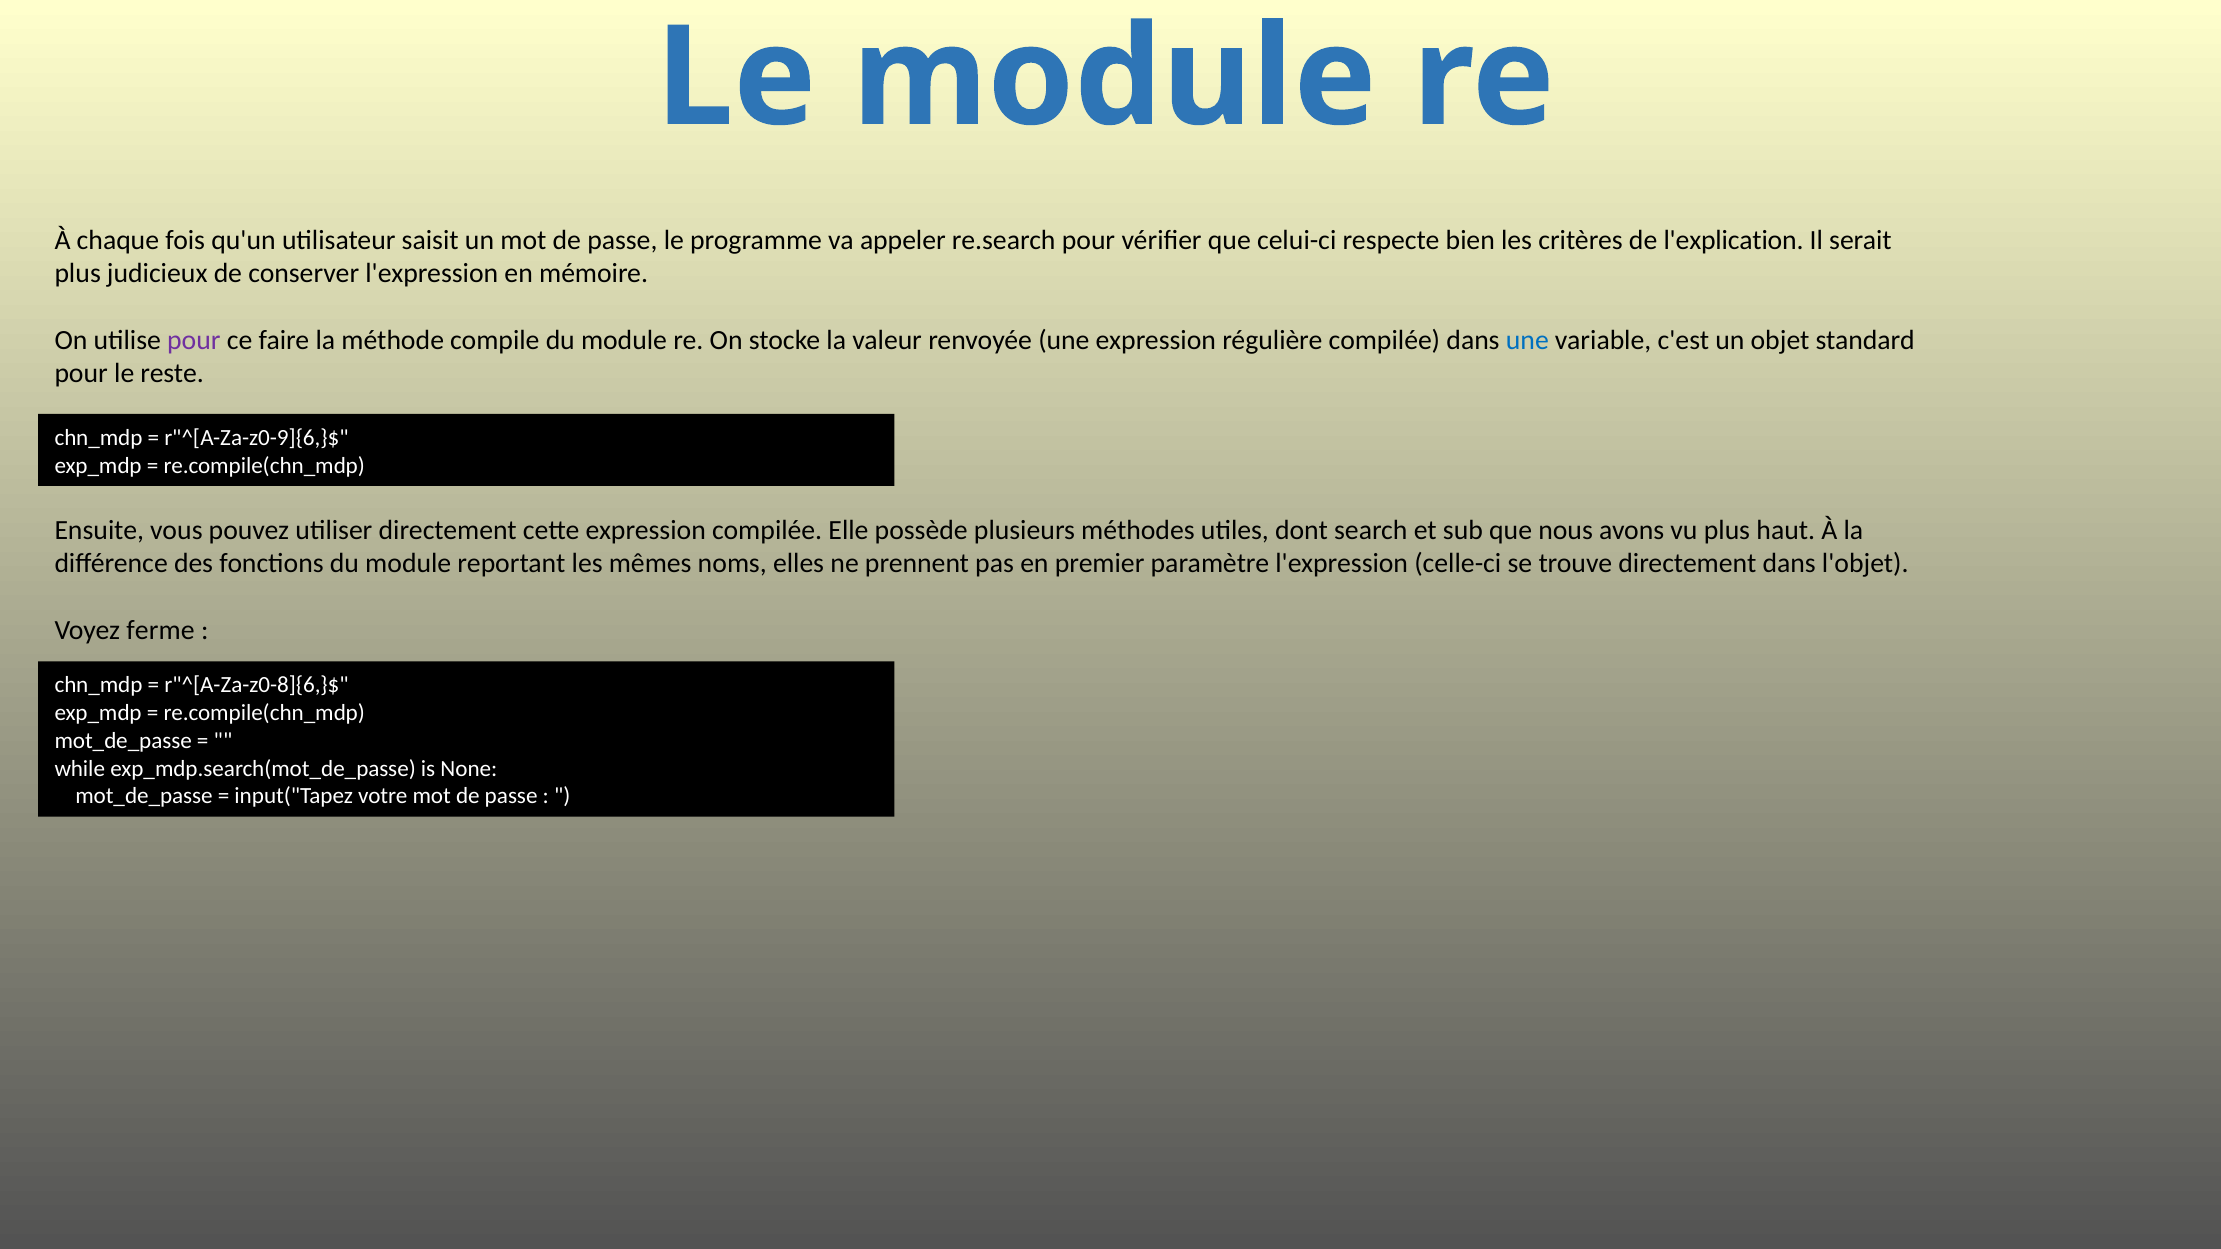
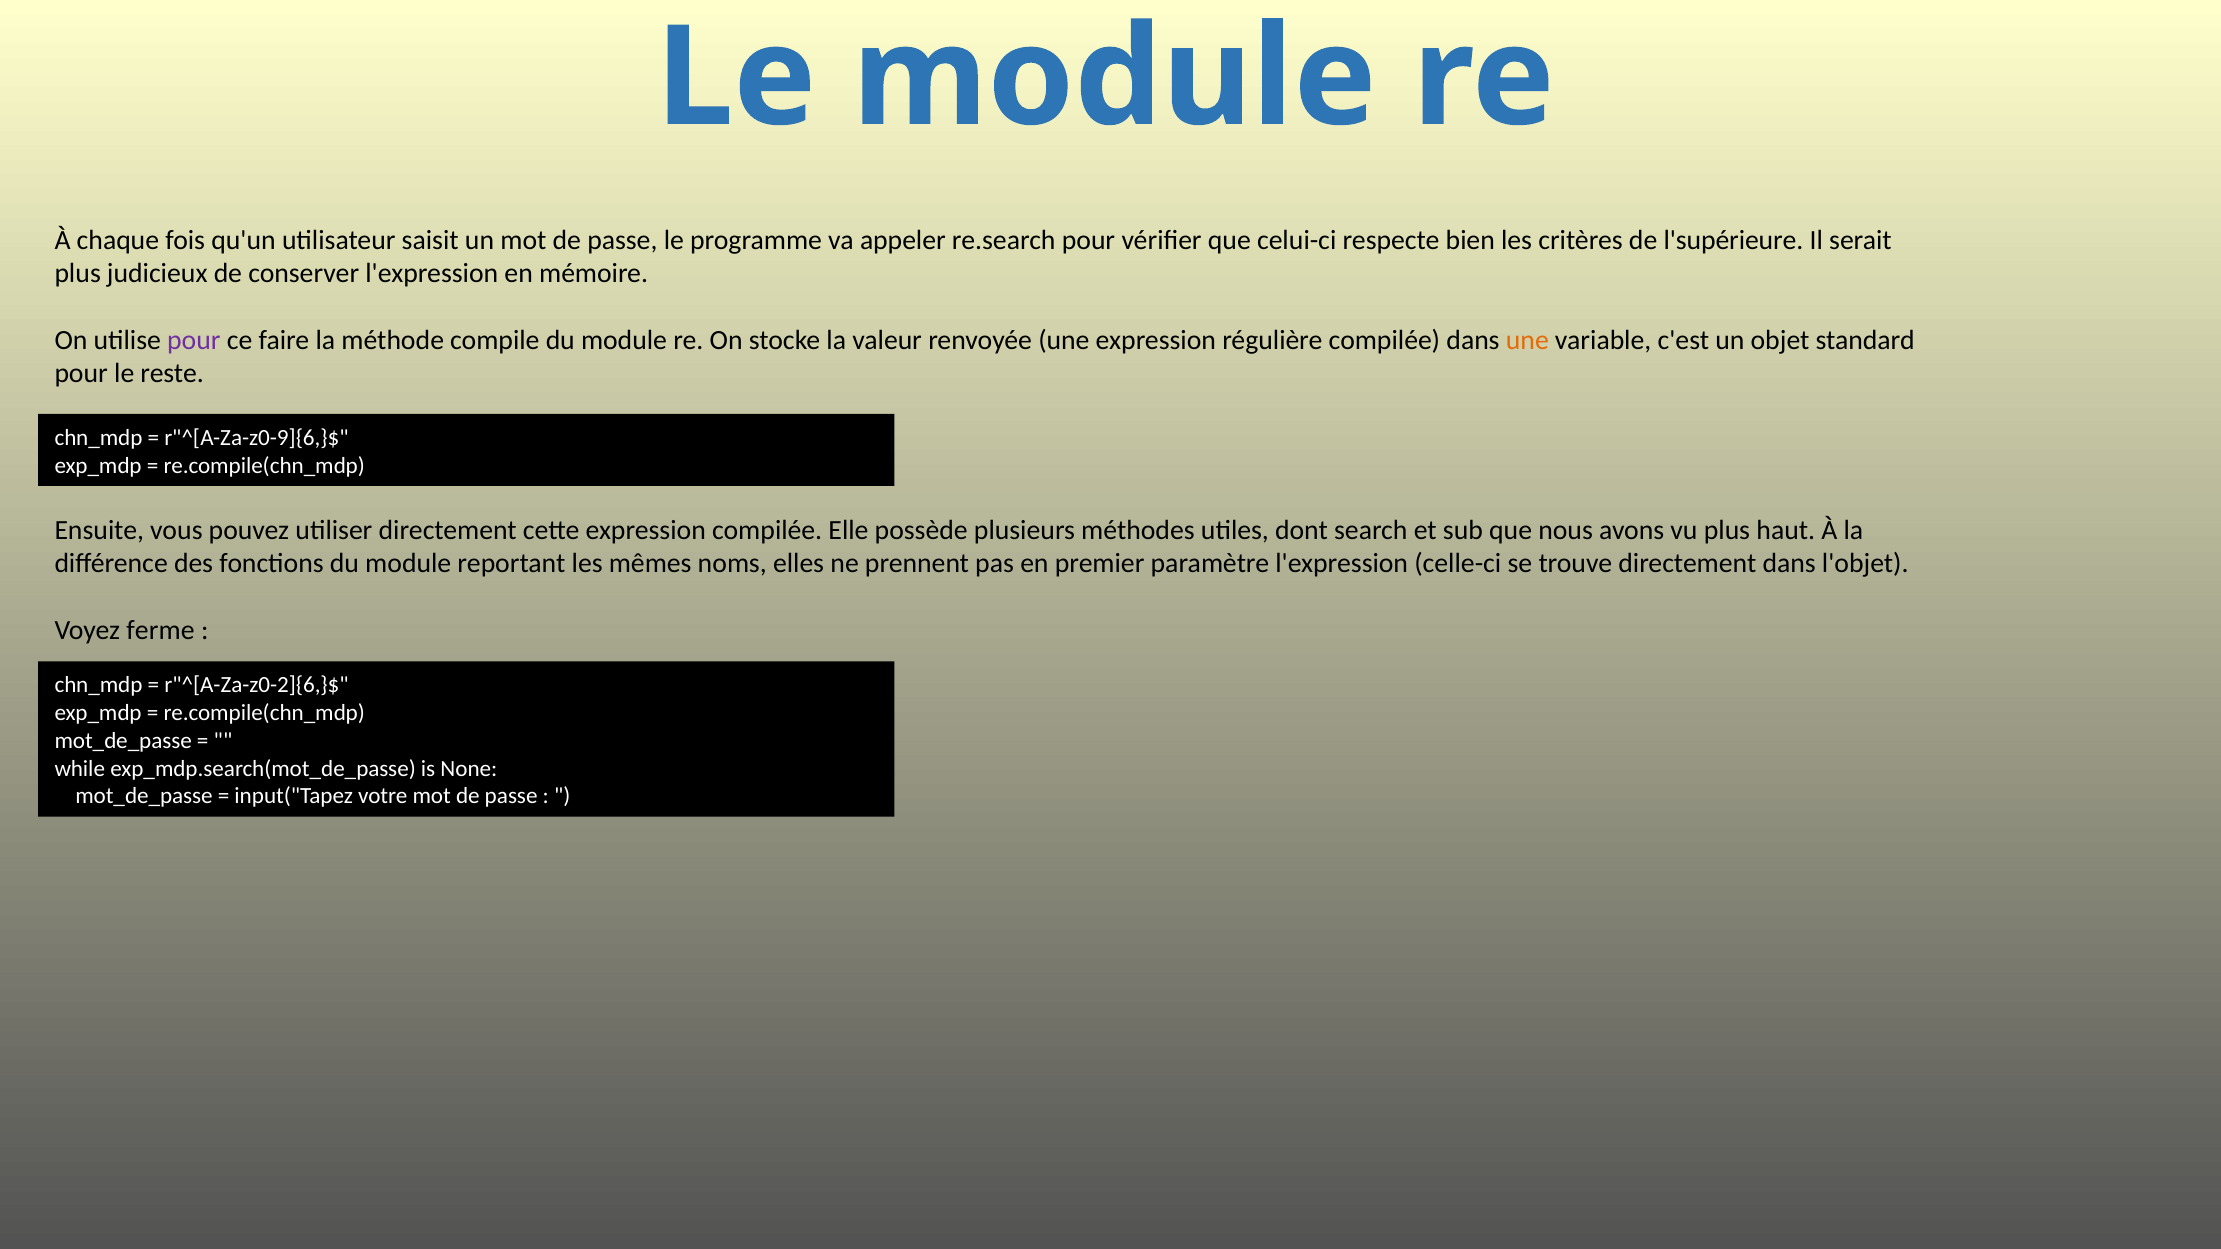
l'explication: l'explication -> l'supérieure
une at (1527, 340) colour: blue -> orange
r"^[A-Za-z0-8]{6,}$: r"^[A-Za-z0-8]{6,}$ -> r"^[A-Za-z0-2]{6,}$
